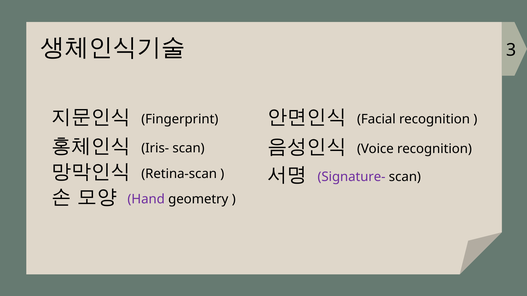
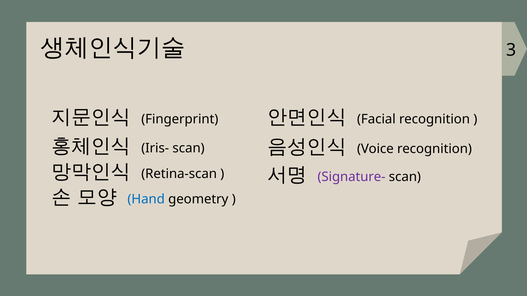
Hand colour: purple -> blue
